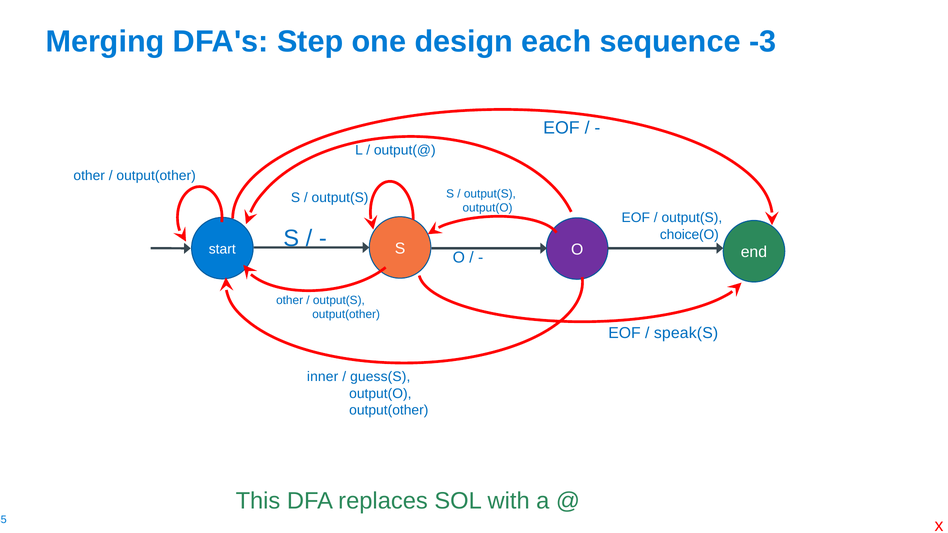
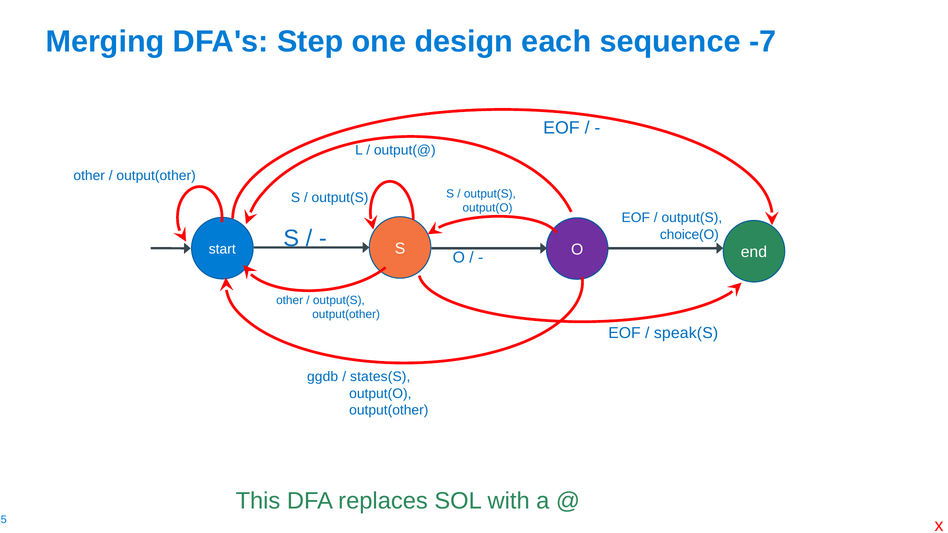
-3: -3 -> -7
inner: inner -> ggdb
guess(S: guess(S -> states(S
